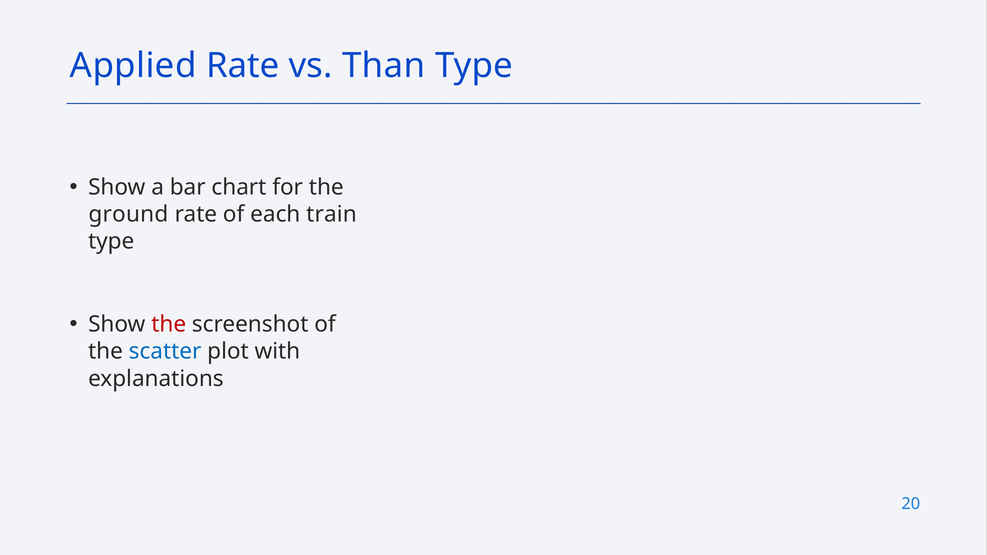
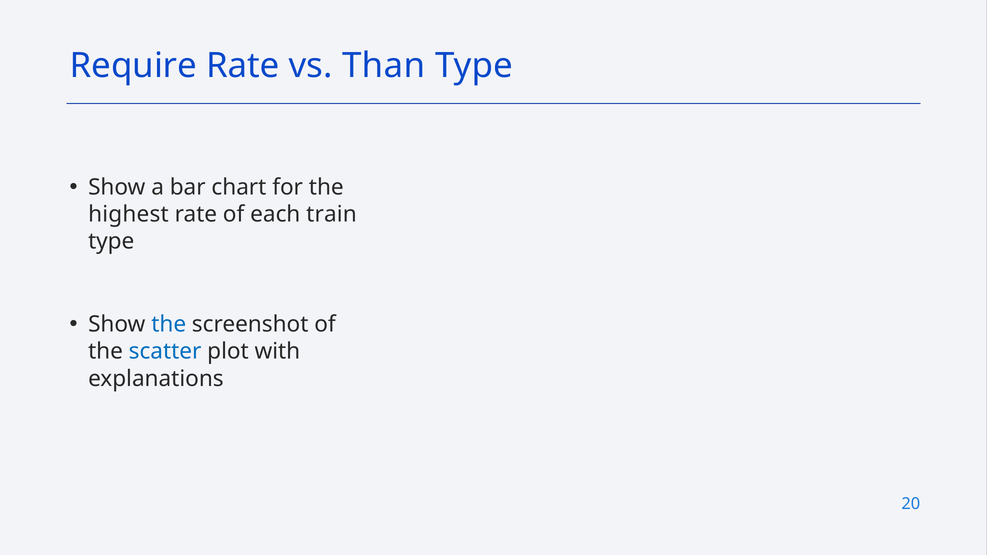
Applied: Applied -> Require
ground: ground -> highest
the at (169, 325) colour: red -> blue
